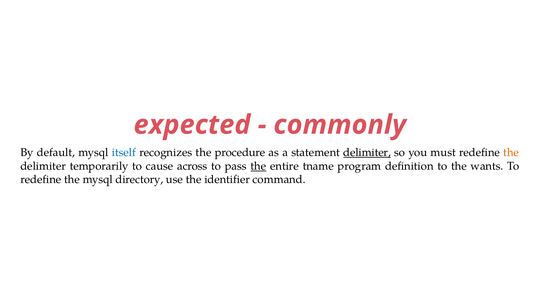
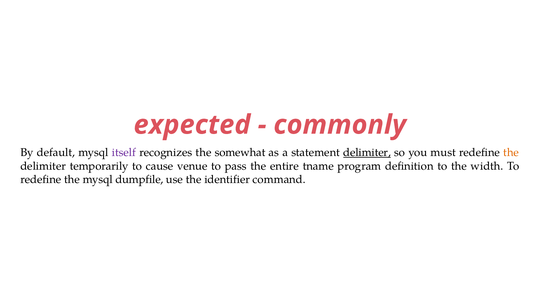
itself colour: blue -> purple
procedure: procedure -> somewhat
across: across -> venue
the at (258, 166) underline: present -> none
wants: wants -> width
directory: directory -> dumpfile
